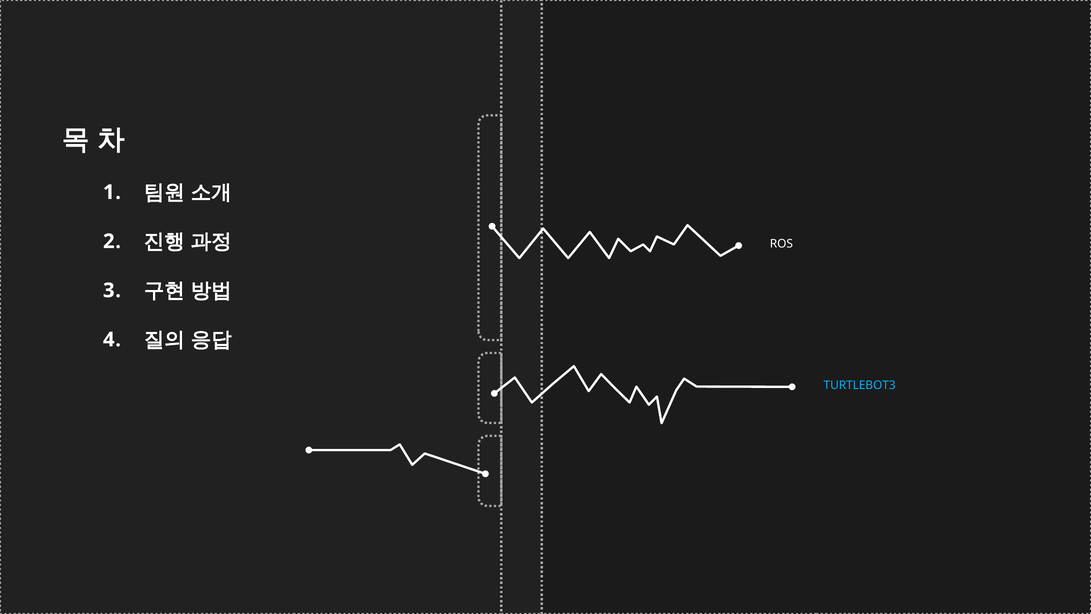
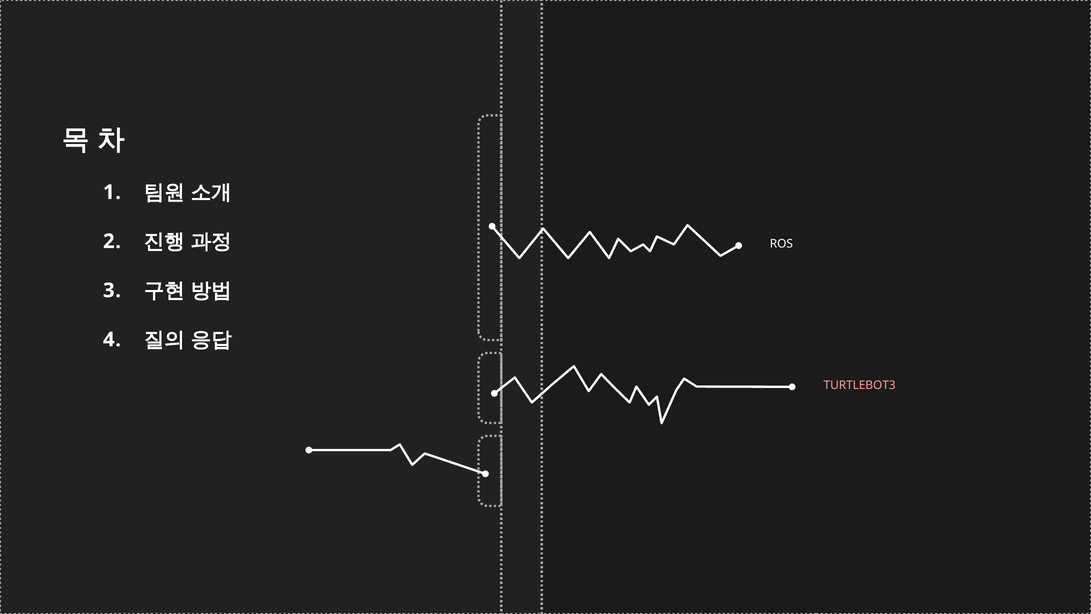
TURTLEBOT3 colour: light blue -> pink
